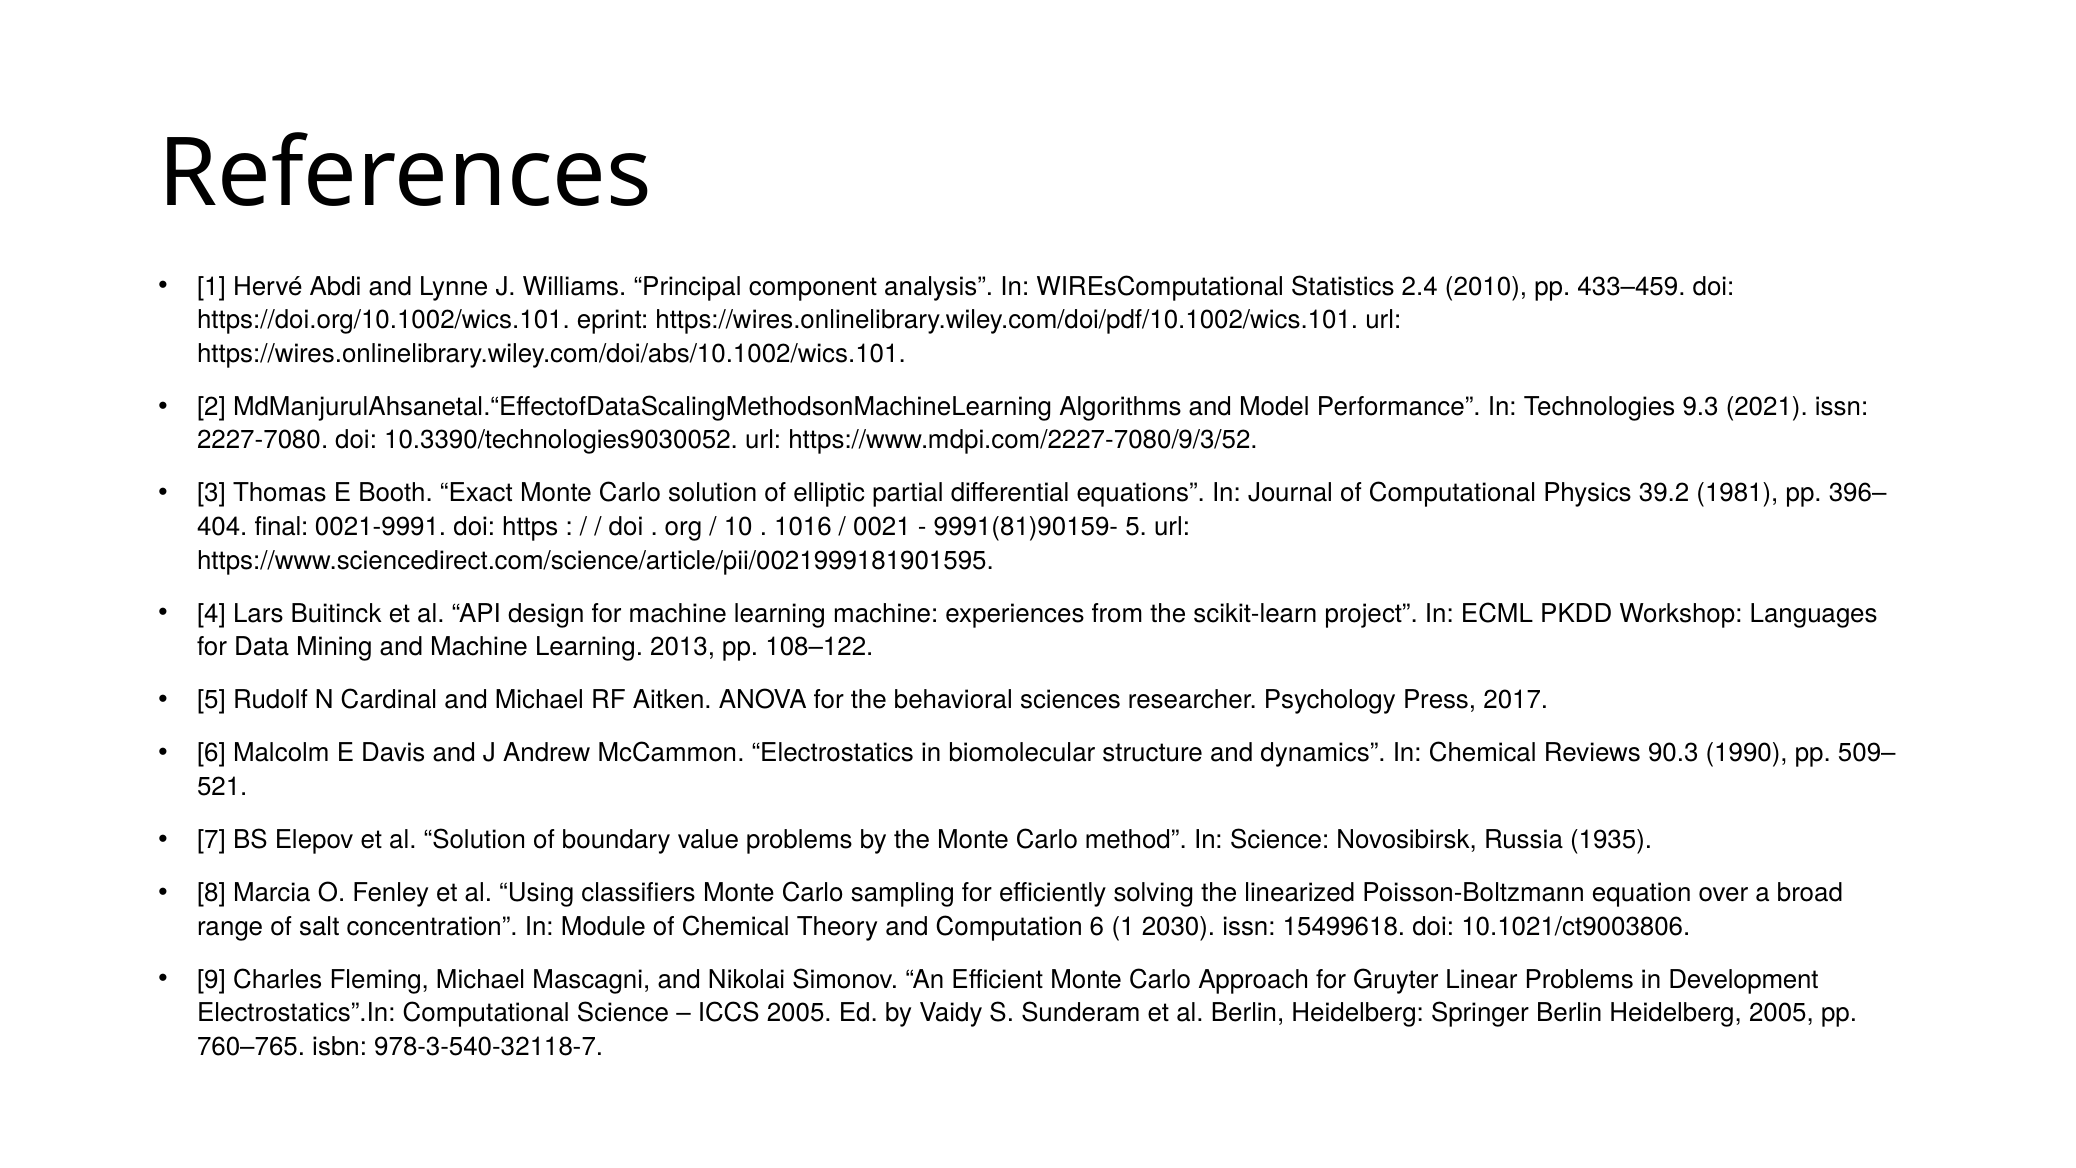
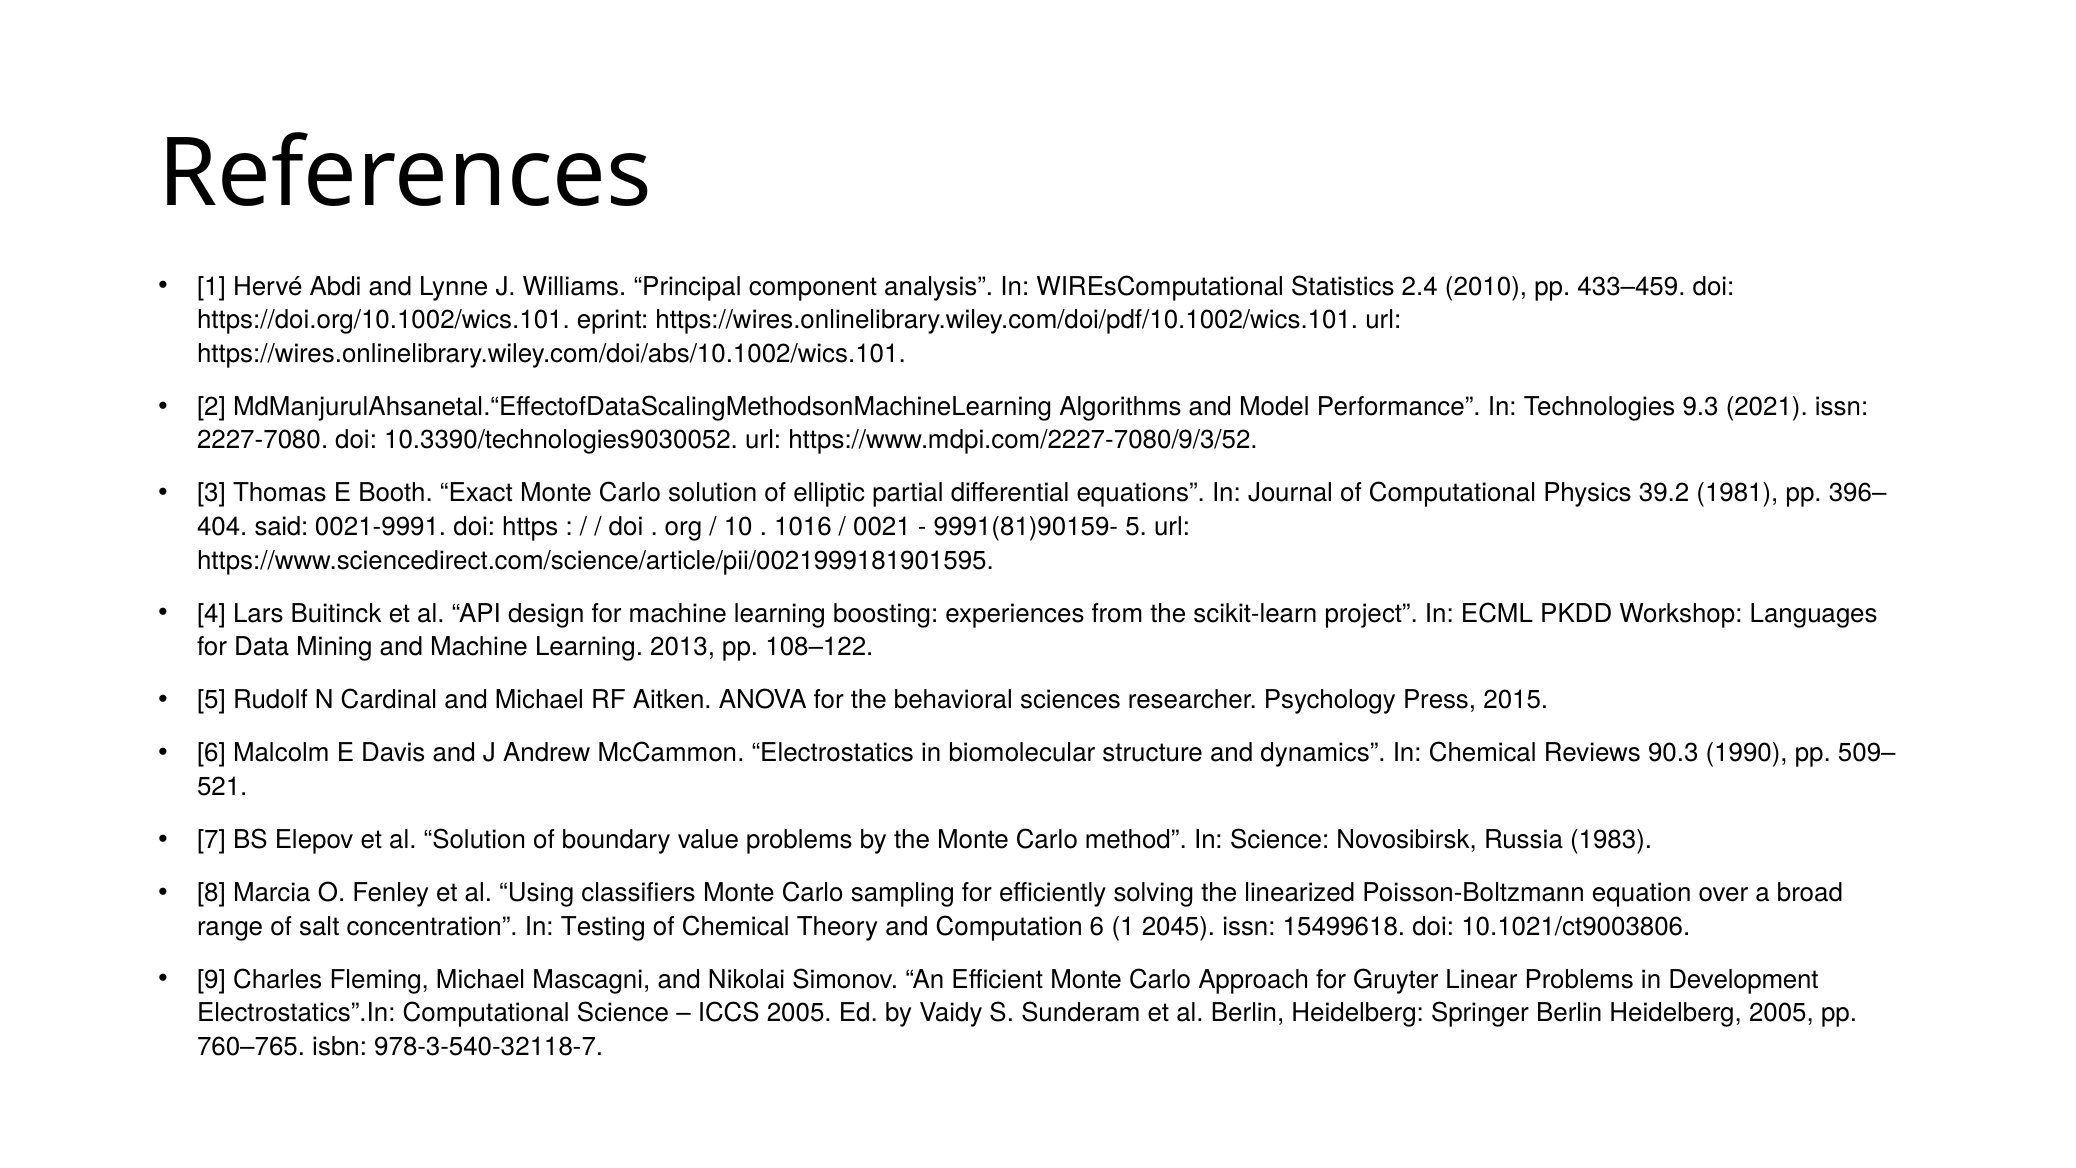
final: final -> said
learning machine: machine -> boosting
2017: 2017 -> 2015
1935: 1935 -> 1983
Module: Module -> Testing
2030: 2030 -> 2045
